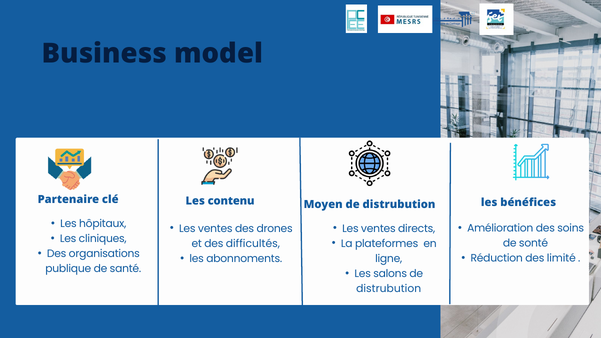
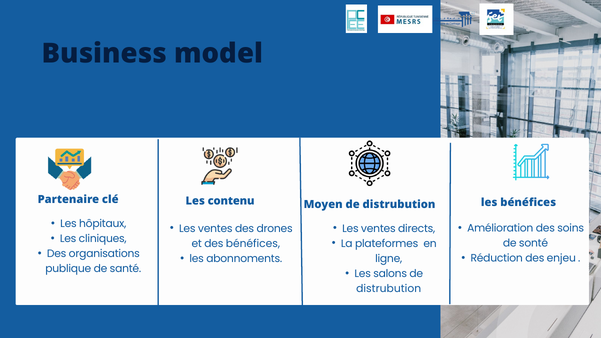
des difficultés: difficultés -> bénéfices
limité: limité -> enjeu
